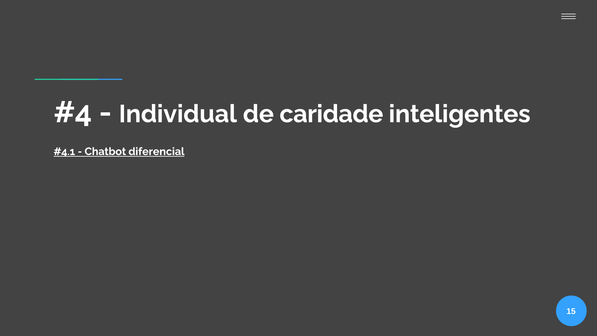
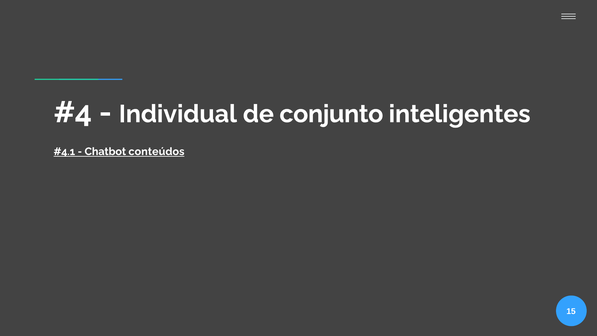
caridade: caridade -> conjunto
diferencial: diferencial -> conteúdos
